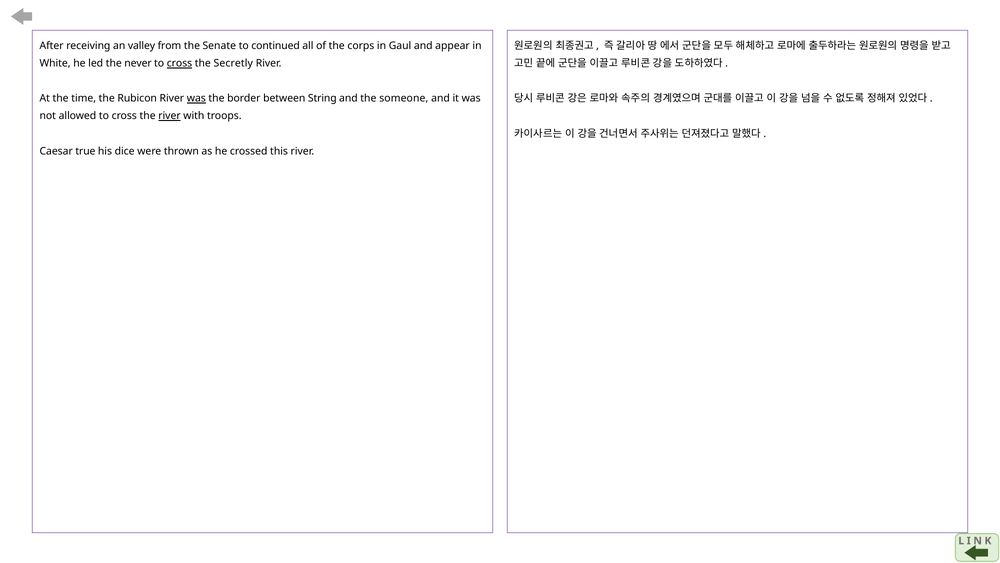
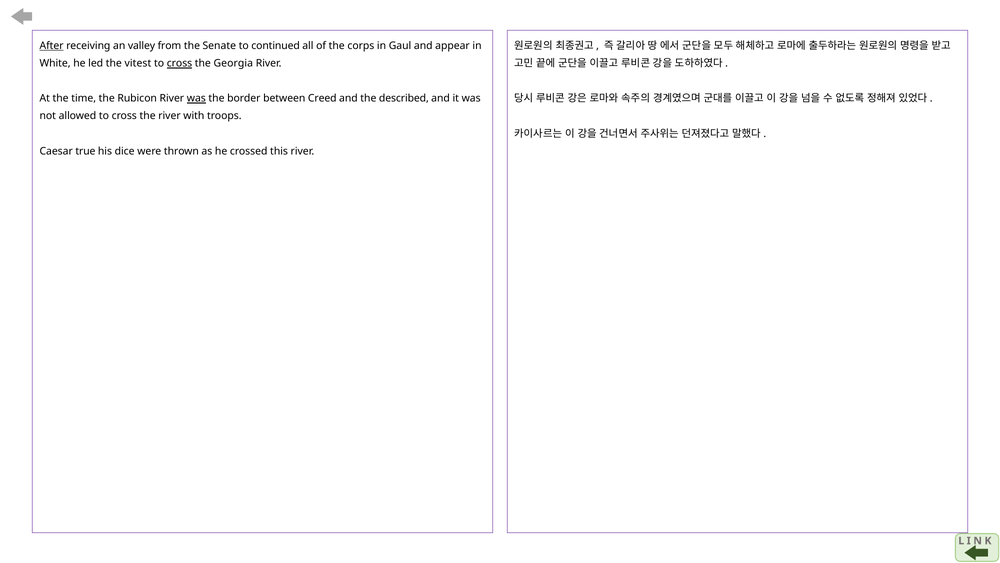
After underline: none -> present
never: never -> vitest
Secretly: Secretly -> Georgia
String: String -> Creed
someone: someone -> described
river at (169, 116) underline: present -> none
